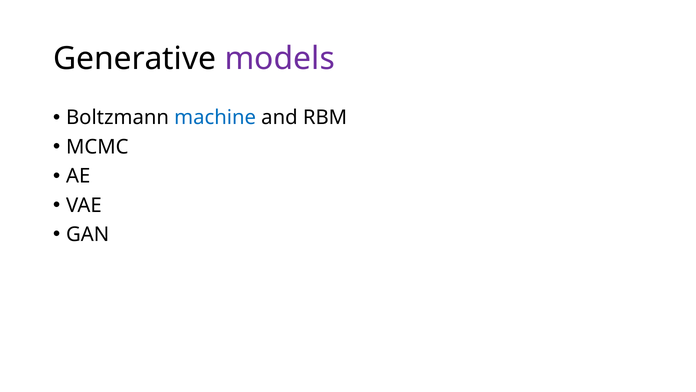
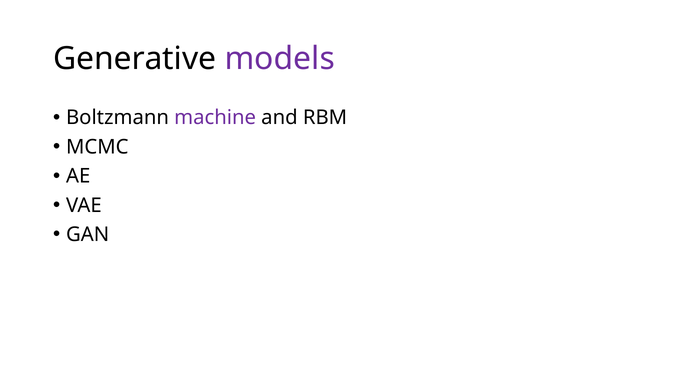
machine colour: blue -> purple
